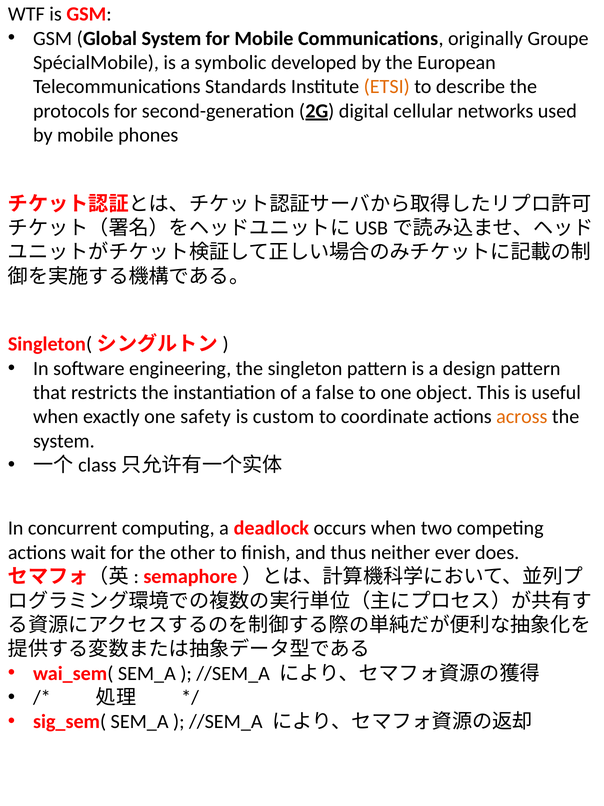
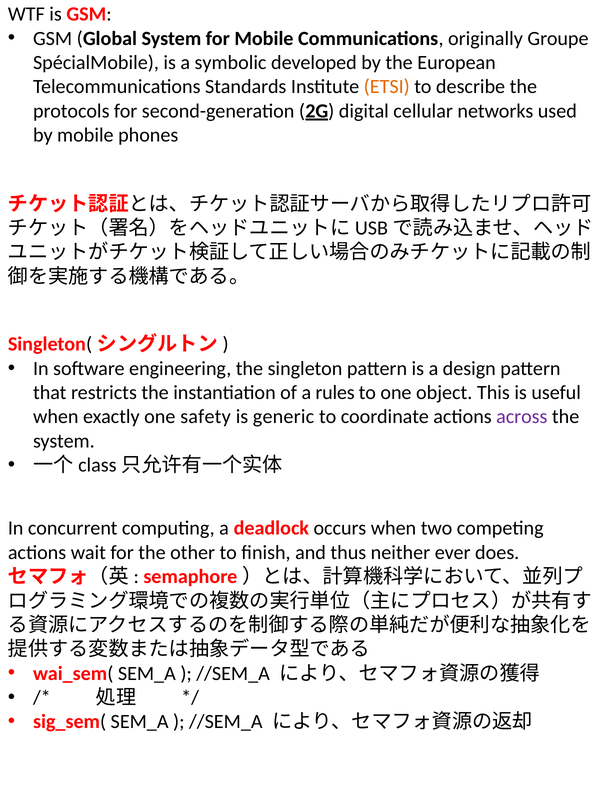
false: false -> rules
custom: custom -> generic
across colour: orange -> purple
